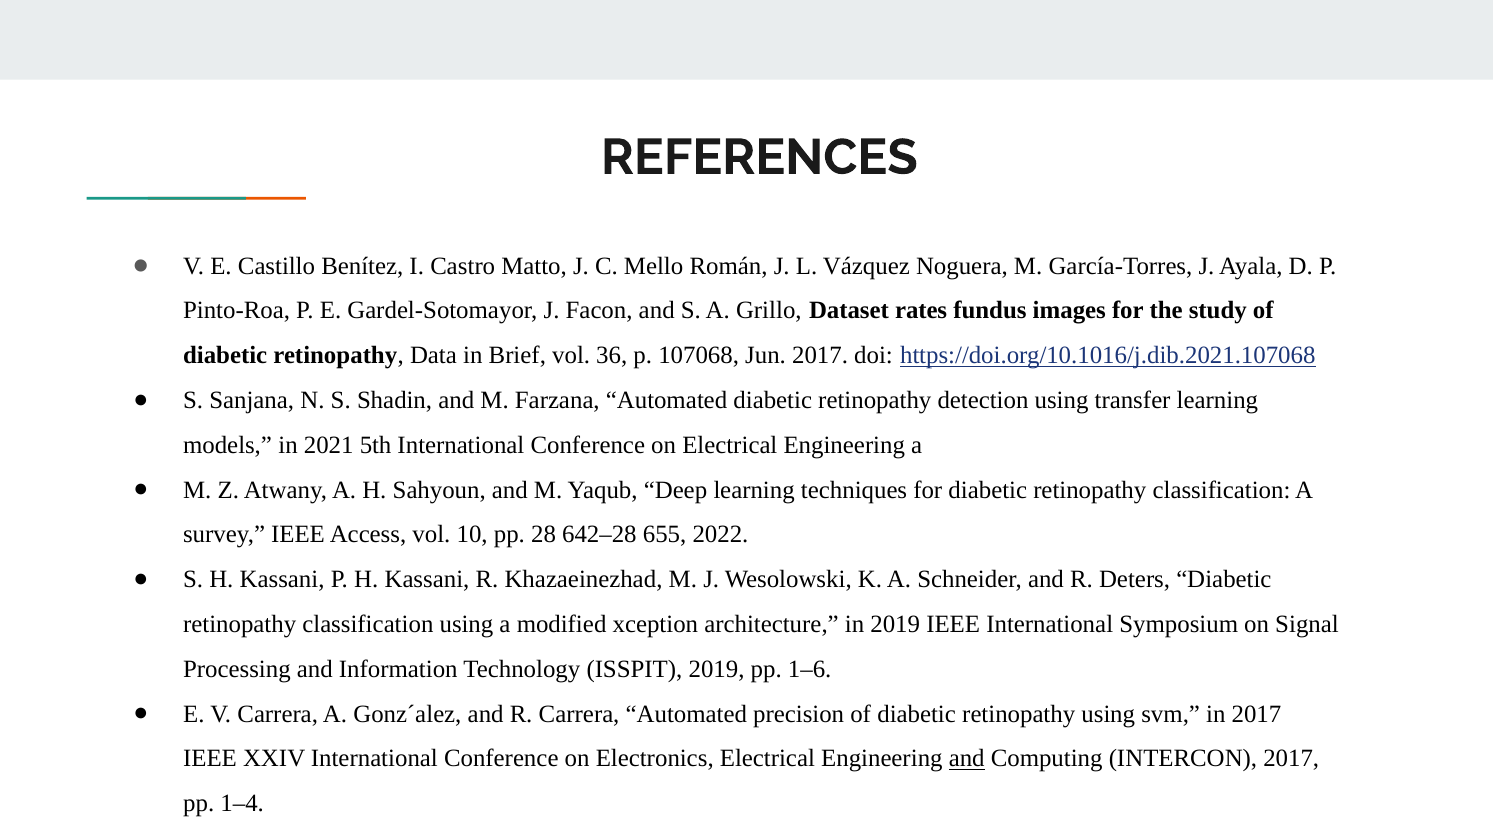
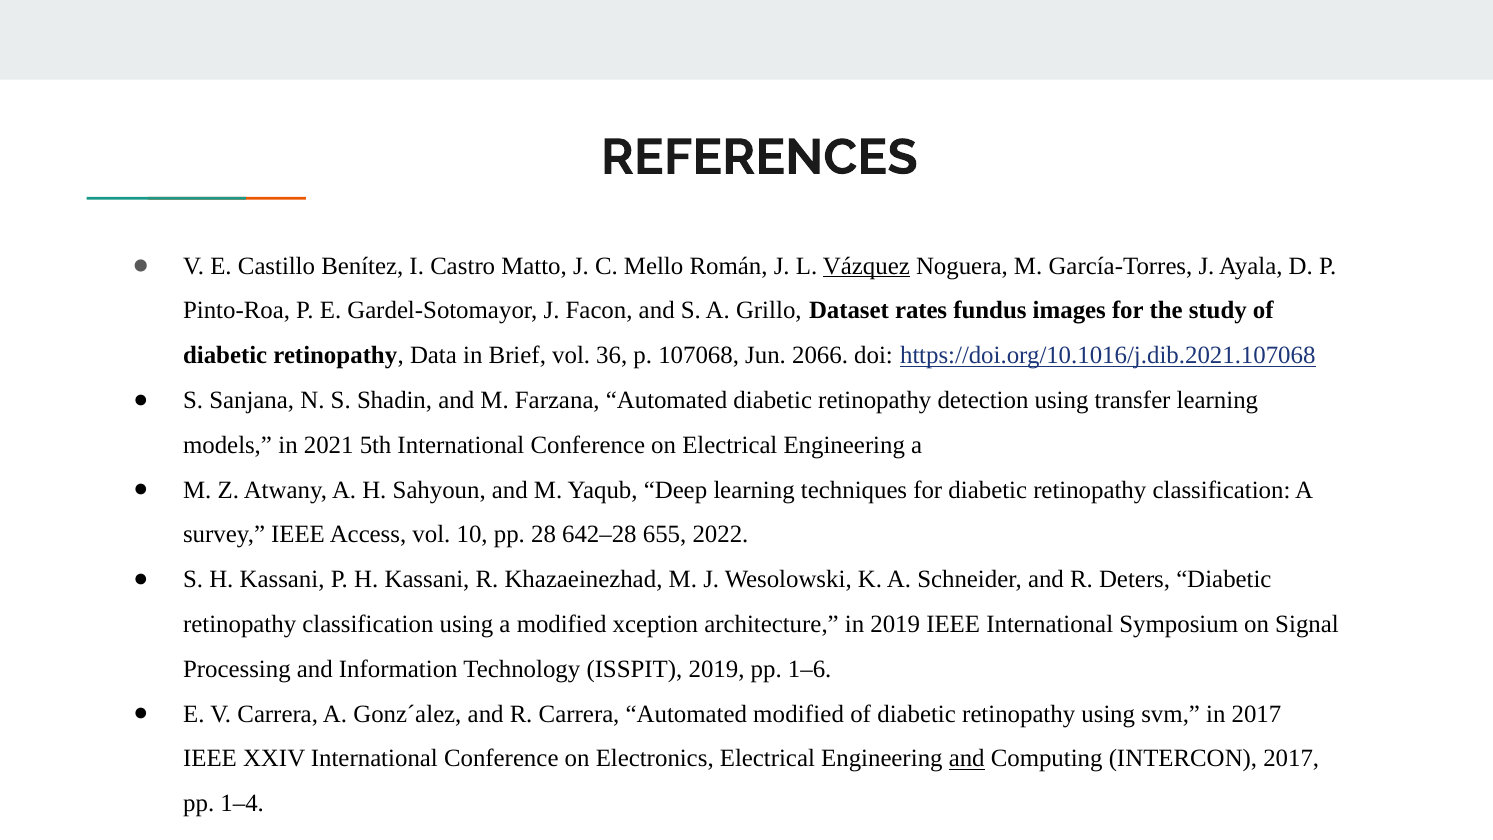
Vázquez underline: none -> present
Jun 2017: 2017 -> 2066
Automated precision: precision -> modified
